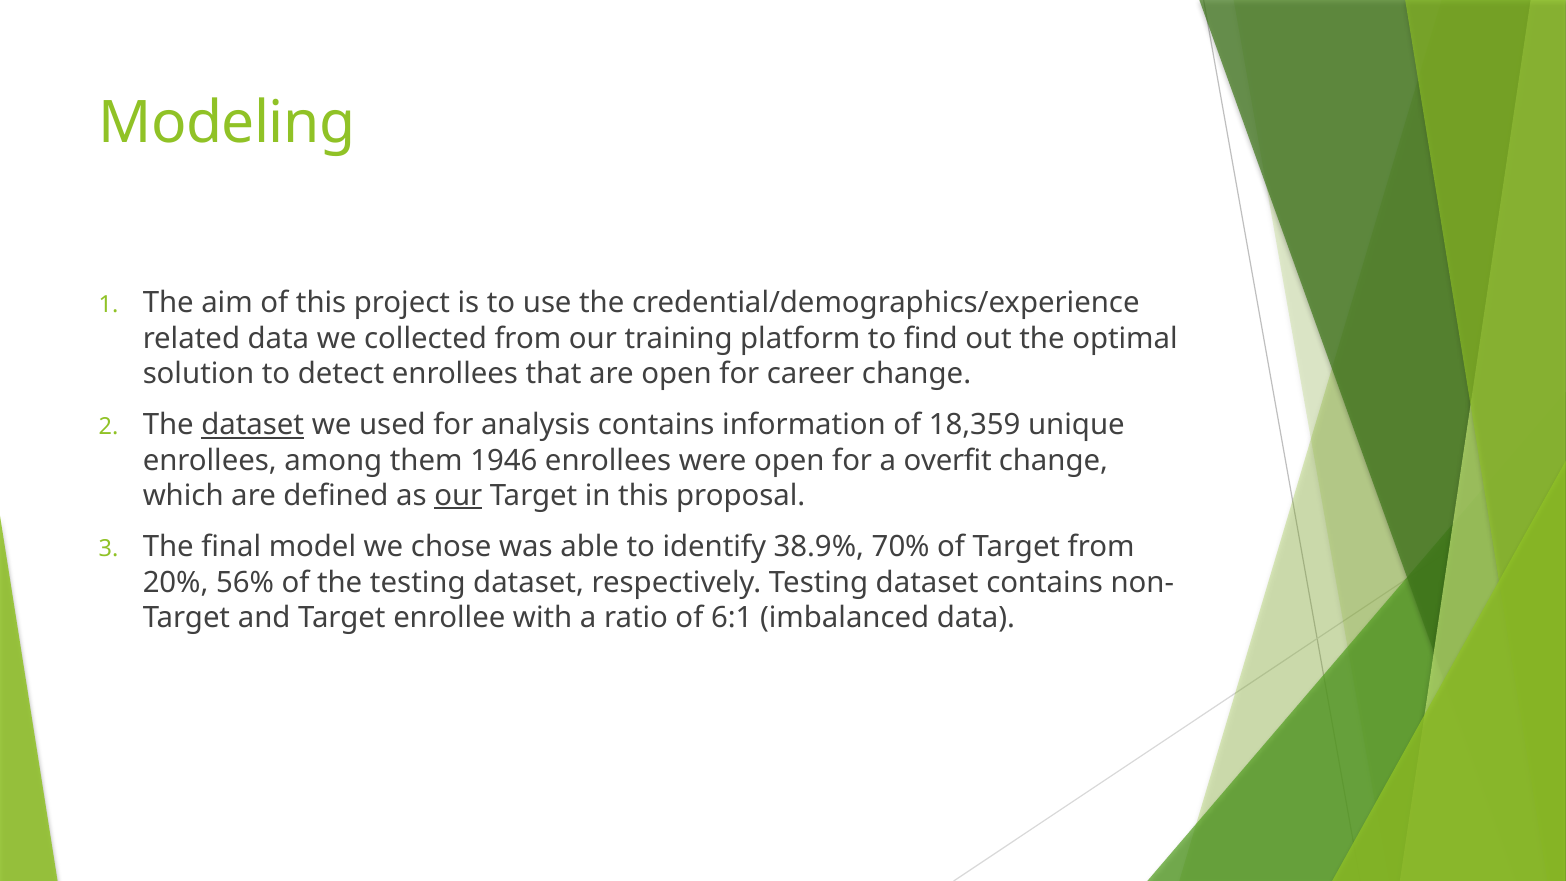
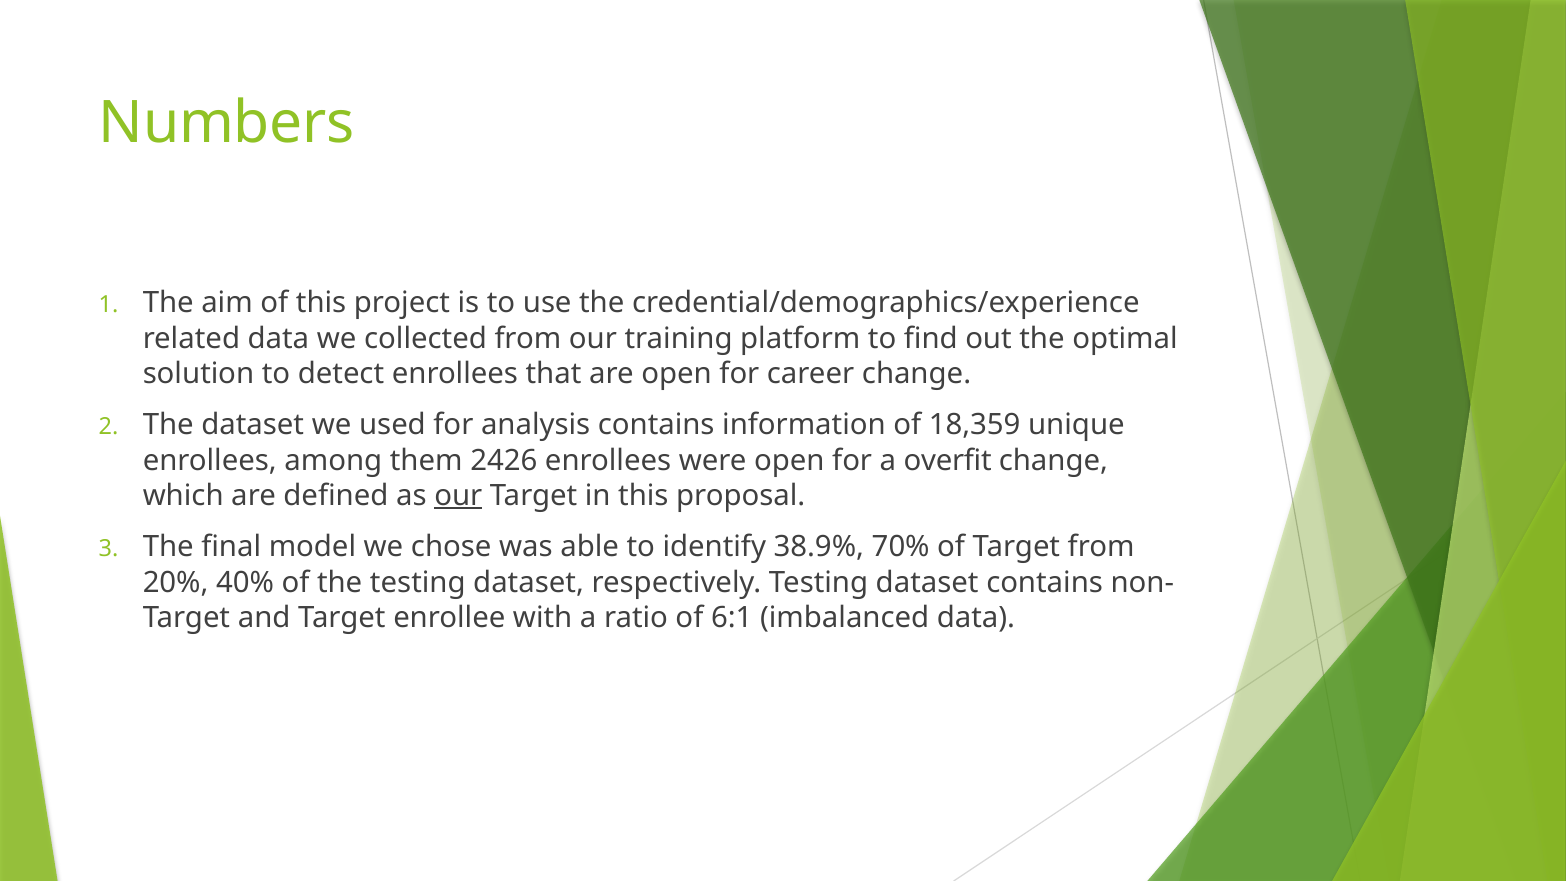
Modeling: Modeling -> Numbers
dataset at (253, 425) underline: present -> none
1946: 1946 -> 2426
56%: 56% -> 40%
